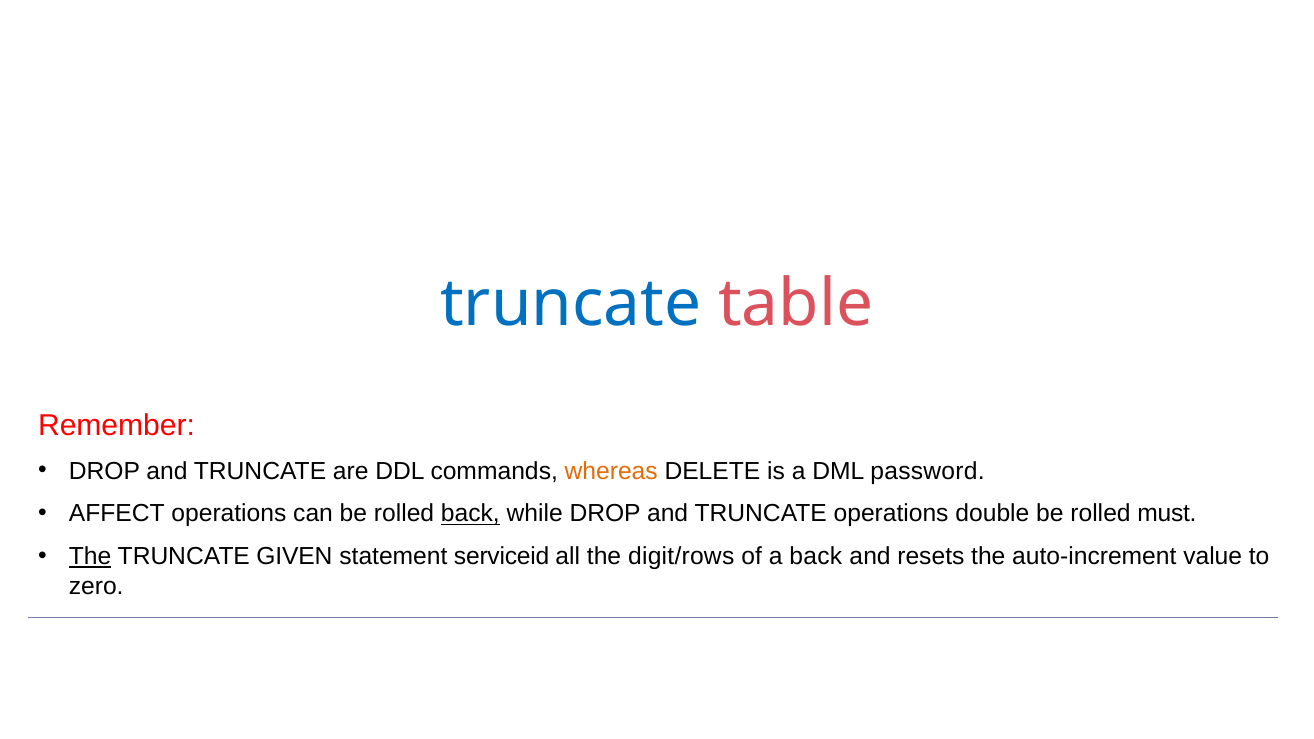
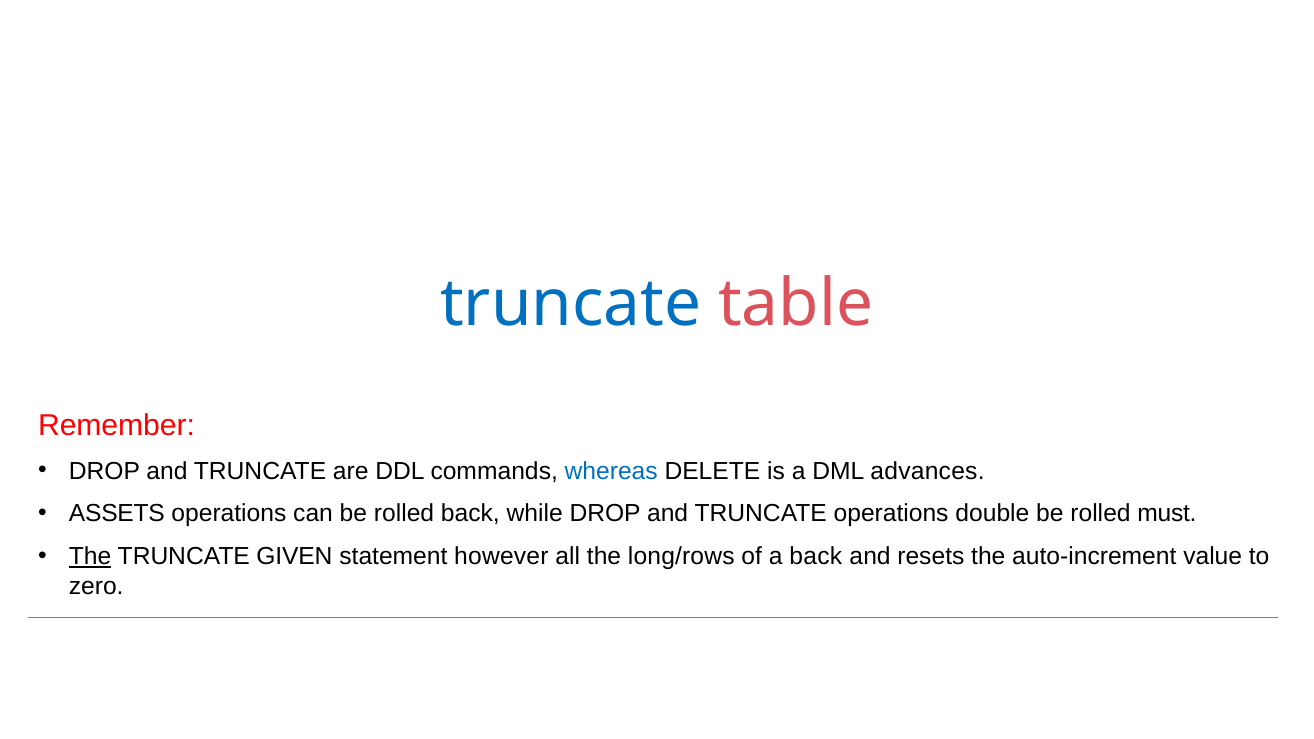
whereas colour: orange -> blue
password: password -> advances
AFFECT: AFFECT -> ASSETS
back at (470, 514) underline: present -> none
serviceid: serviceid -> however
digit/rows: digit/rows -> long/rows
